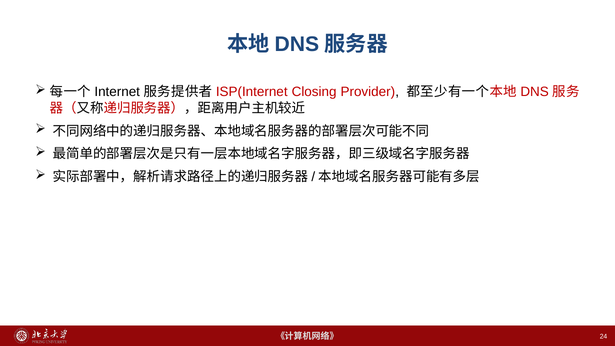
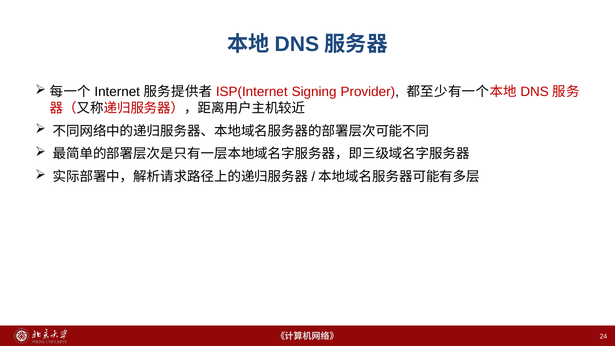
Closing: Closing -> Signing
